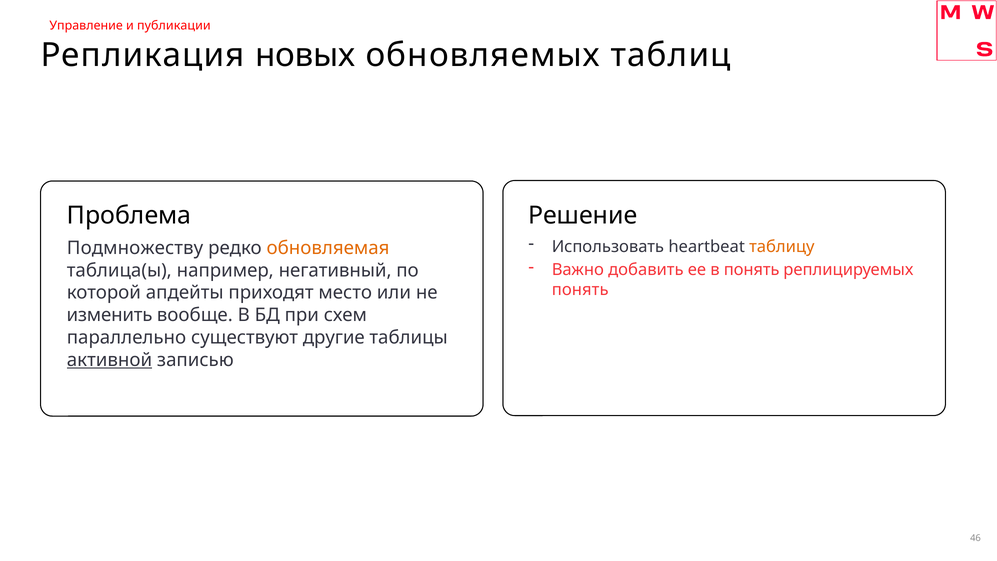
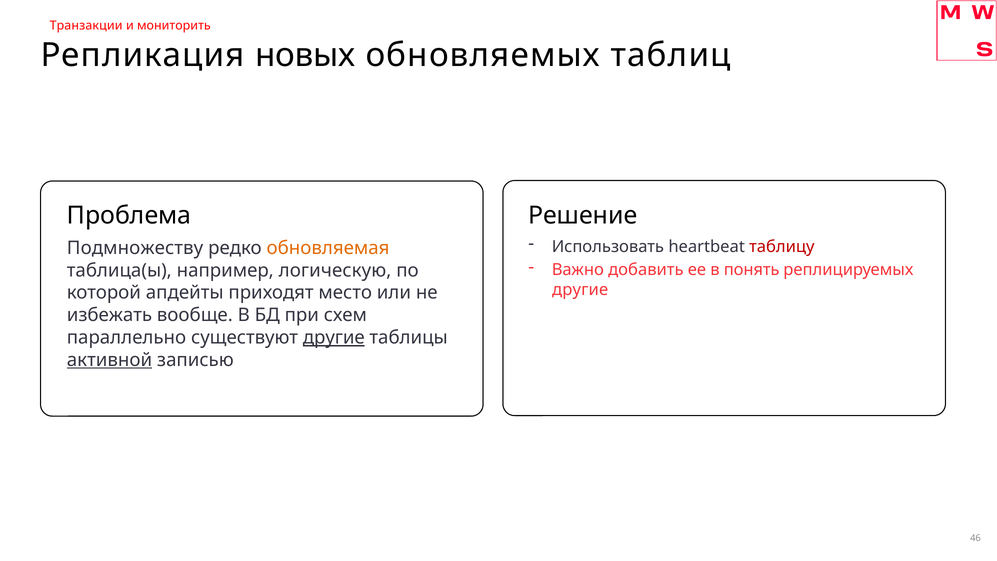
Управление: Управление -> Транзакции
публикации: публикации -> мониторить
таблицу colour: orange -> red
негативный: негативный -> логическую
понять at (580, 290): понять -> другие
изменить: изменить -> избежать
другие at (334, 338) underline: none -> present
